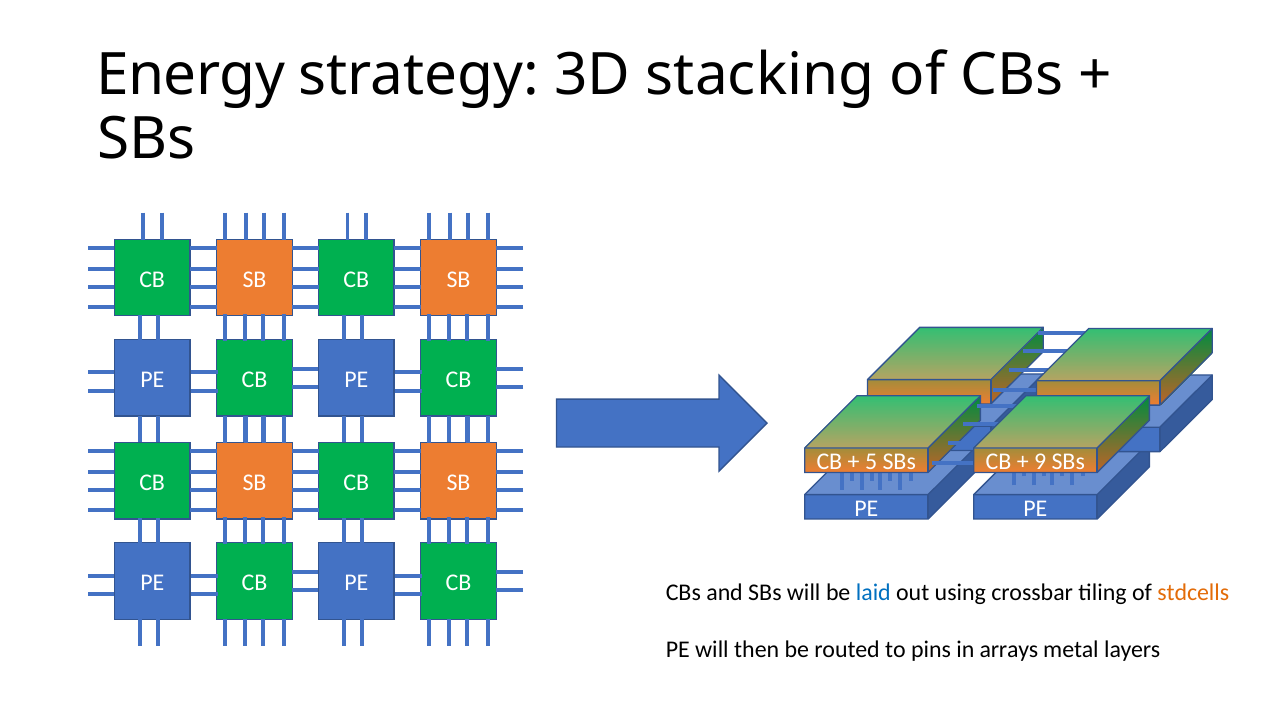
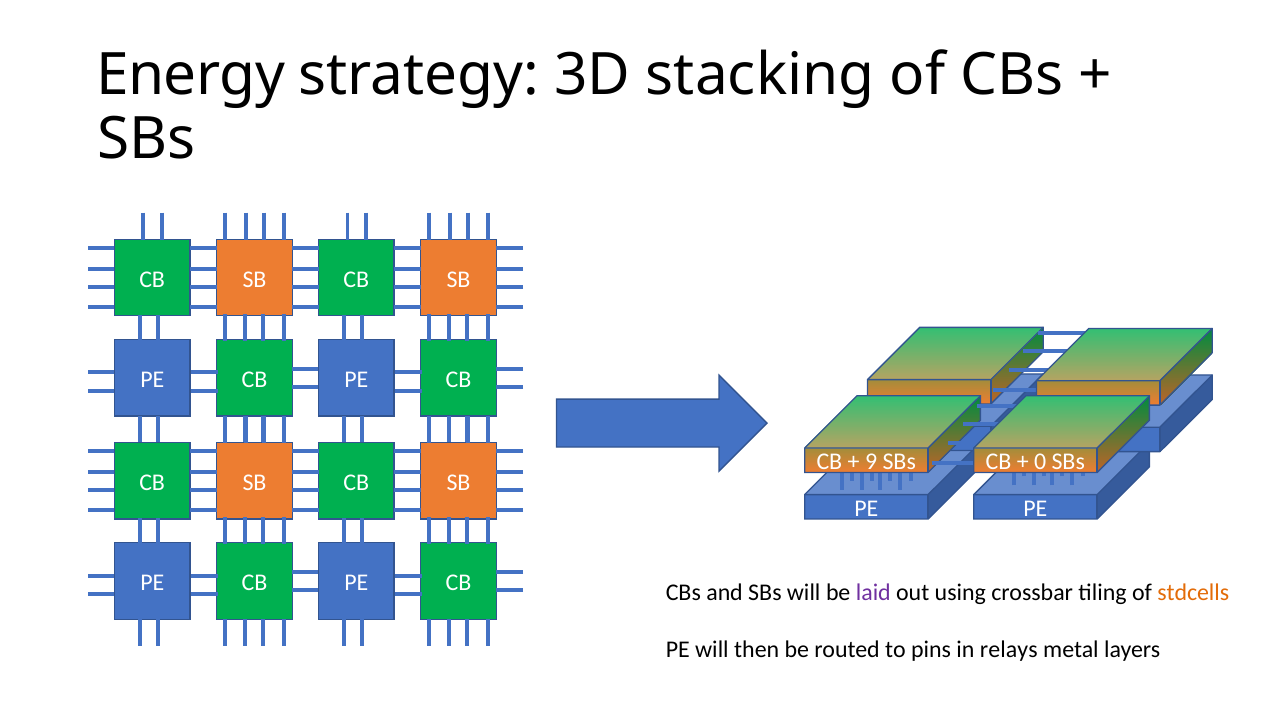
5: 5 -> 9
9: 9 -> 0
laid colour: blue -> purple
arrays: arrays -> relays
